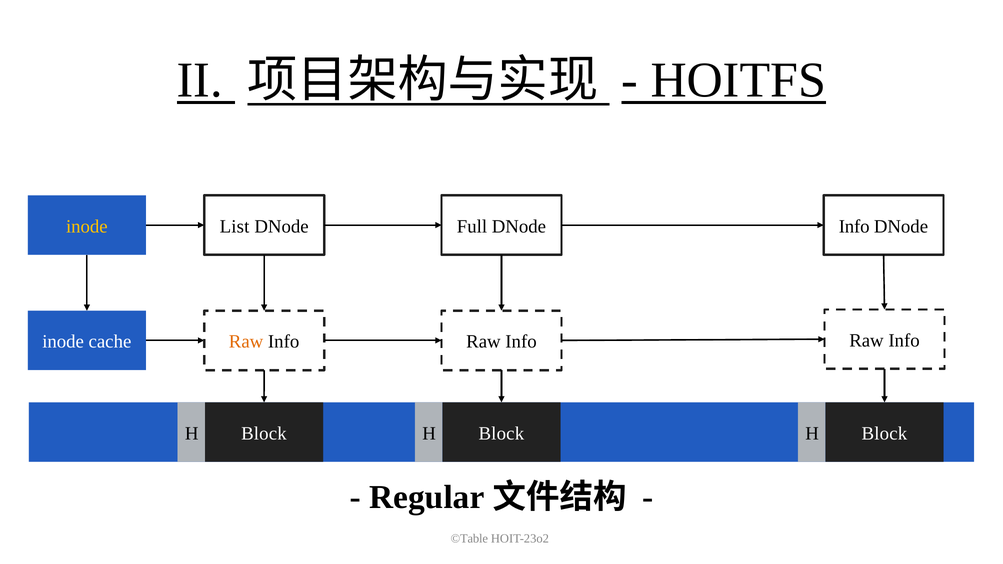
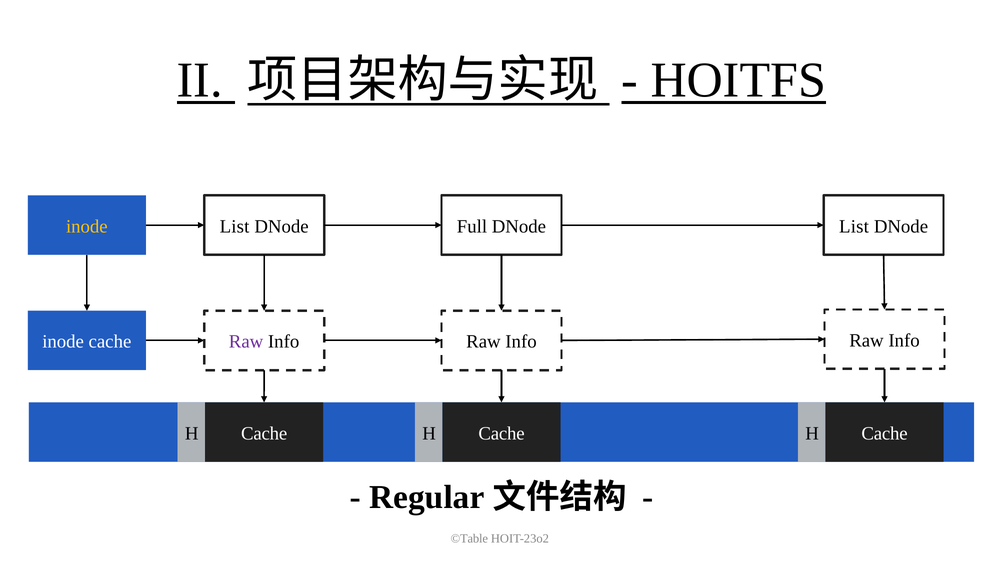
Full DNode Info: Info -> List
Raw at (246, 342) colour: orange -> purple
Block at (264, 434): Block -> Cache
Block at (501, 434): Block -> Cache
Block at (884, 434): Block -> Cache
